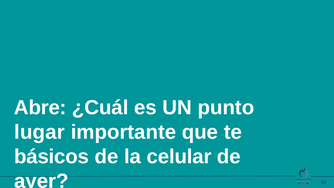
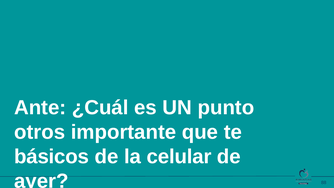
Abre: Abre -> Ante
lugar: lugar -> otros
